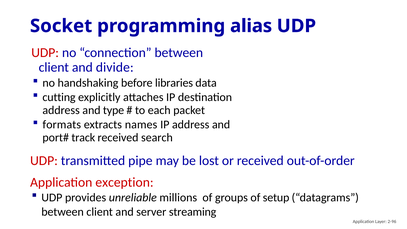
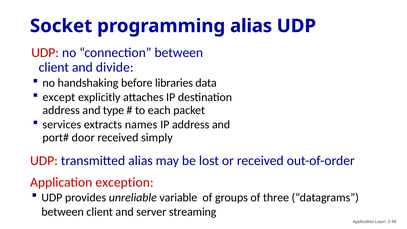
cutting: cutting -> except
formats: formats -> services
track: track -> door
search: search -> simply
transmitted pipe: pipe -> alias
millions: millions -> variable
setup: setup -> three
